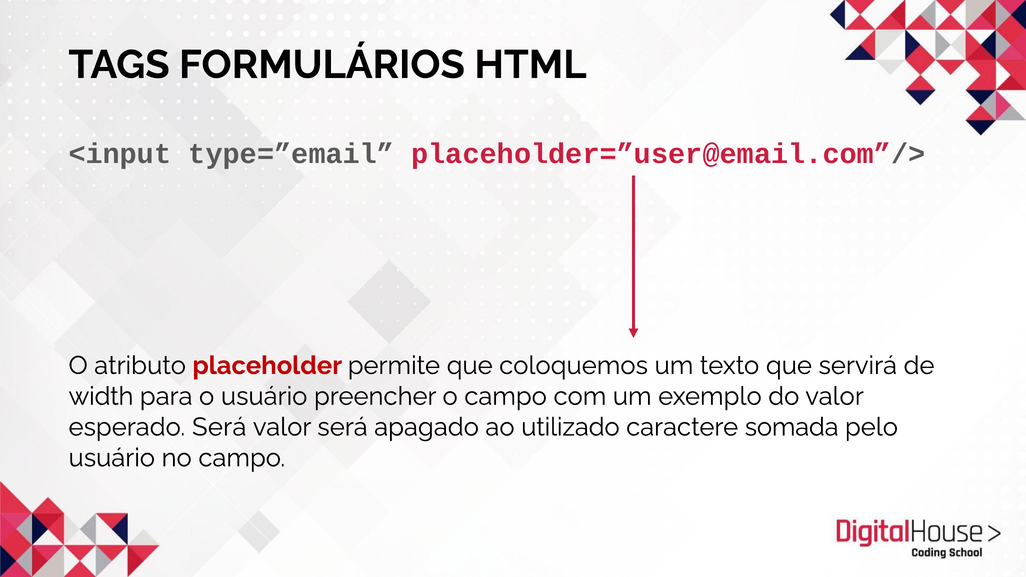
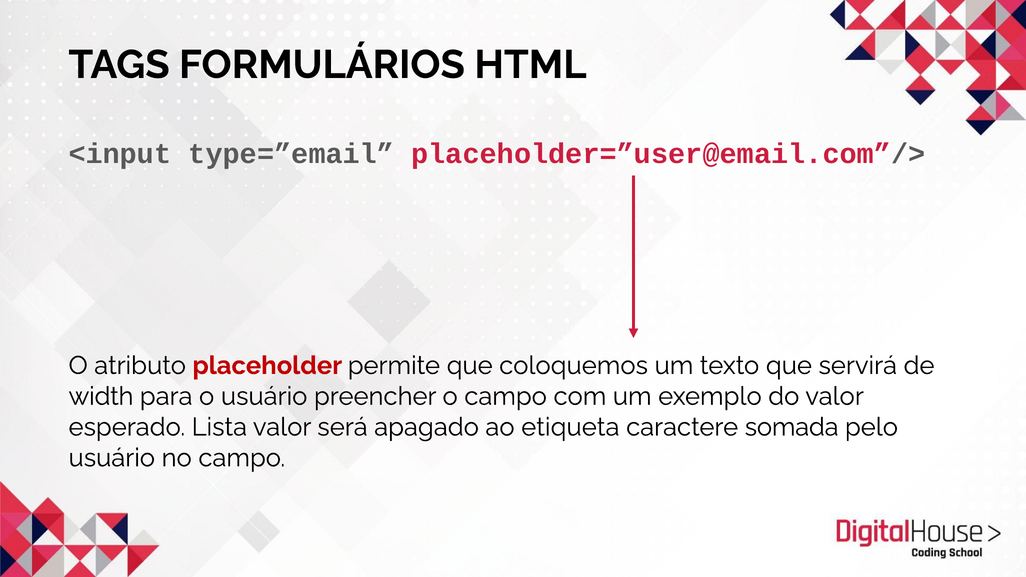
esperado Será: Será -> Lista
utilizado: utilizado -> etiqueta
